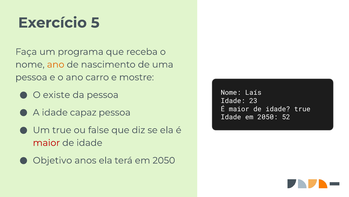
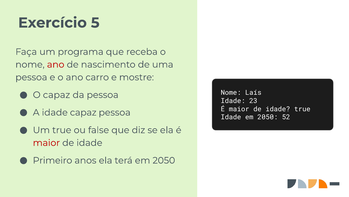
ano at (56, 64) colour: orange -> red
O existe: existe -> capaz
Objetivo: Objetivo -> Primeiro
